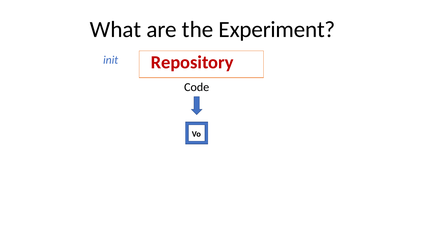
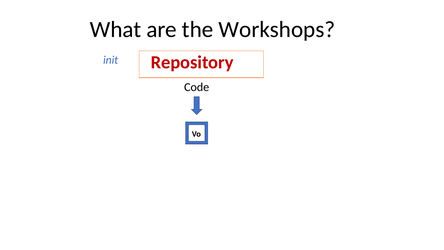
Experiment: Experiment -> Workshops
